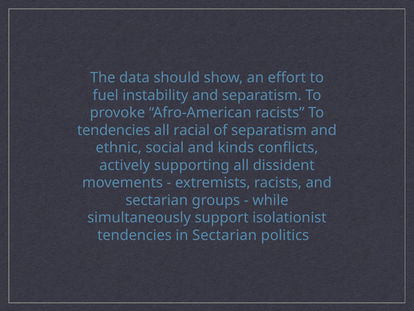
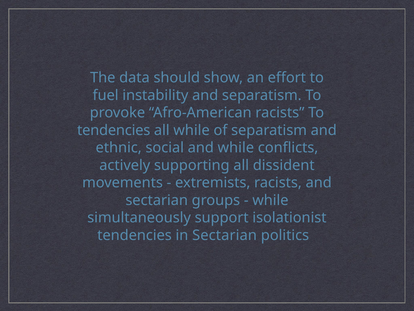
all racial: racial -> while
and kinds: kinds -> while
